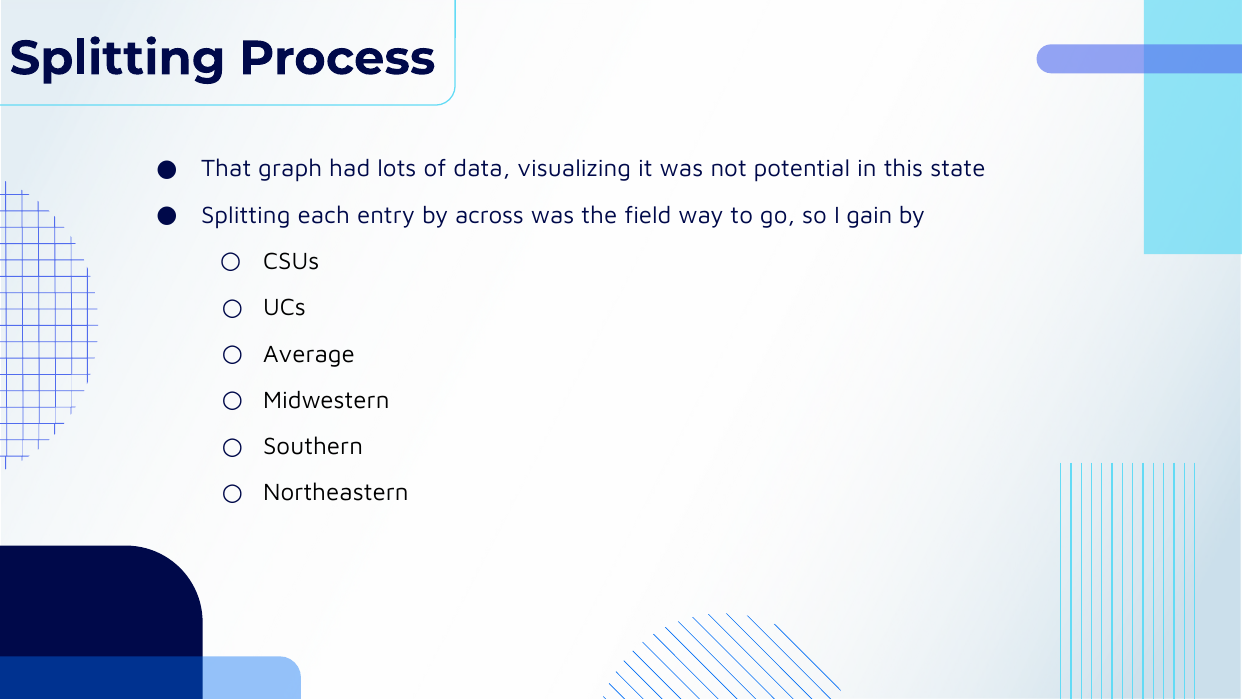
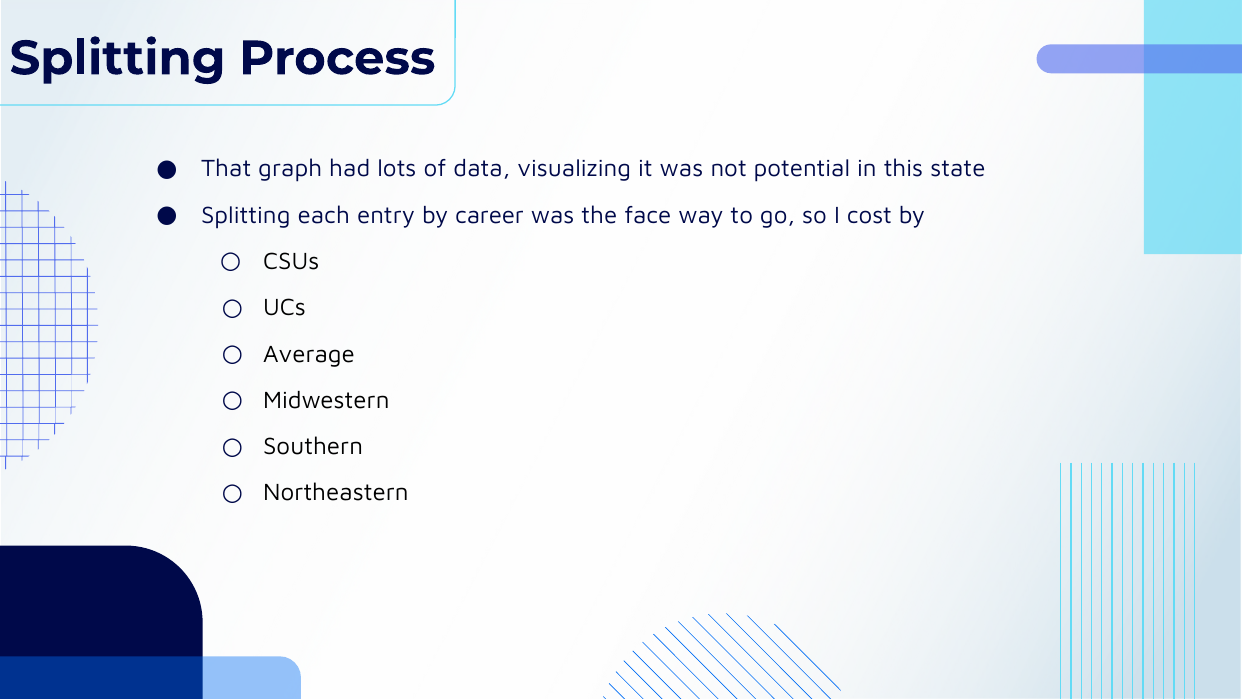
across: across -> career
field: field -> face
gain: gain -> cost
